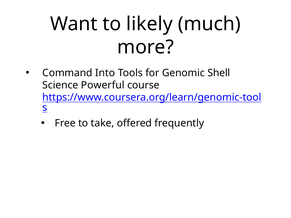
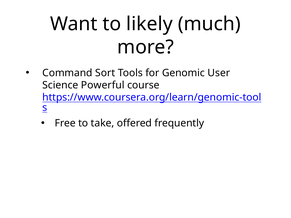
Into: Into -> Sort
Shell: Shell -> User
